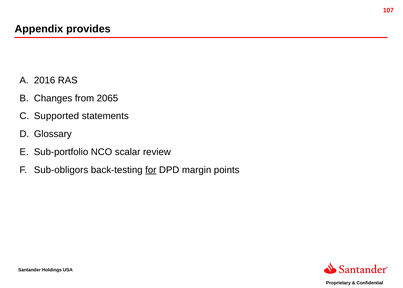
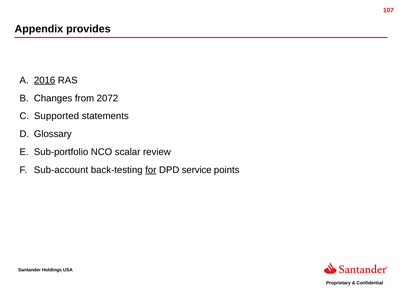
2016 underline: none -> present
2065: 2065 -> 2072
Sub-obligors: Sub-obligors -> Sub-account
margin: margin -> service
